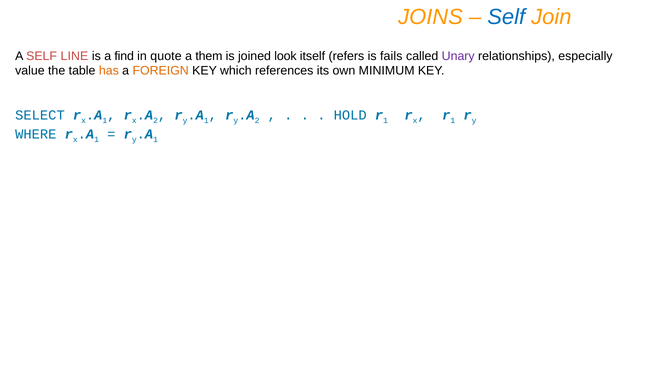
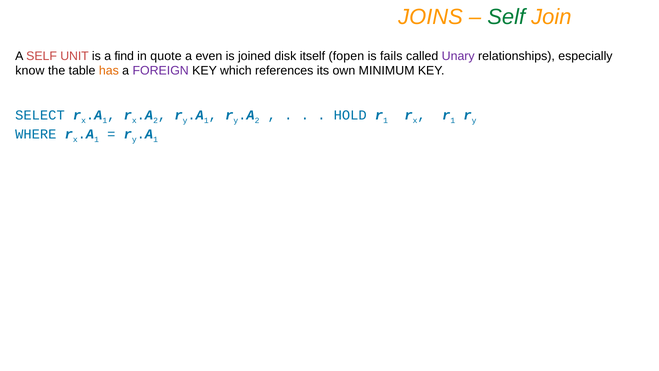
Self at (506, 17) colour: blue -> green
LINE: LINE -> UNIT
them: them -> even
look: look -> disk
refers: refers -> fopen
value: value -> know
FOREIGN colour: orange -> purple
